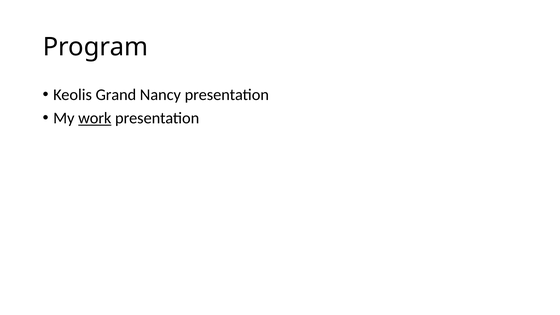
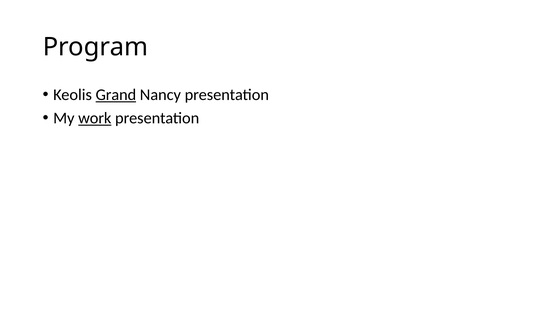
Grand underline: none -> present
